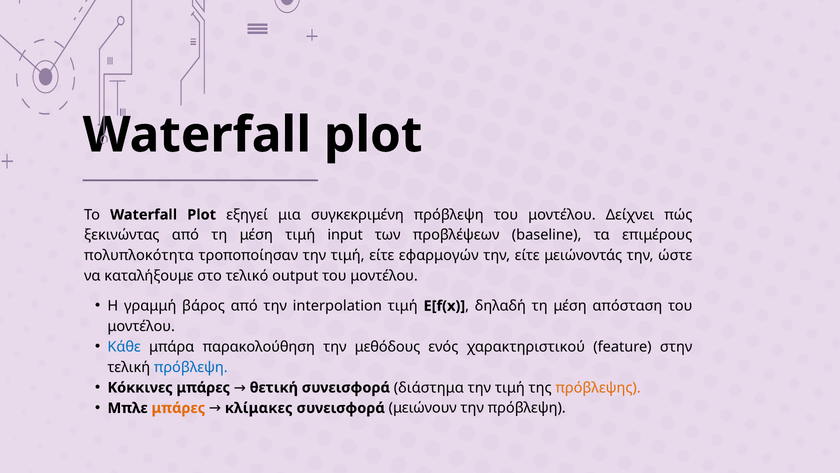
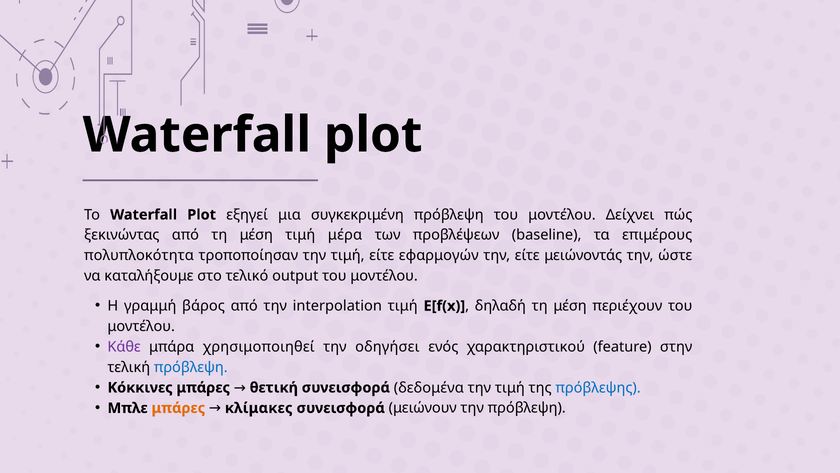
input: input -> μέρα
απόσταση: απόσταση -> περιέχουν
Κάθε colour: blue -> purple
παρακολούθηση: παρακολούθηση -> χρησιμοποιηθεί
μεθόδους: μεθόδους -> οδηγήσει
διάστημα: διάστημα -> δεδομένα
πρόβλεψης colour: orange -> blue
